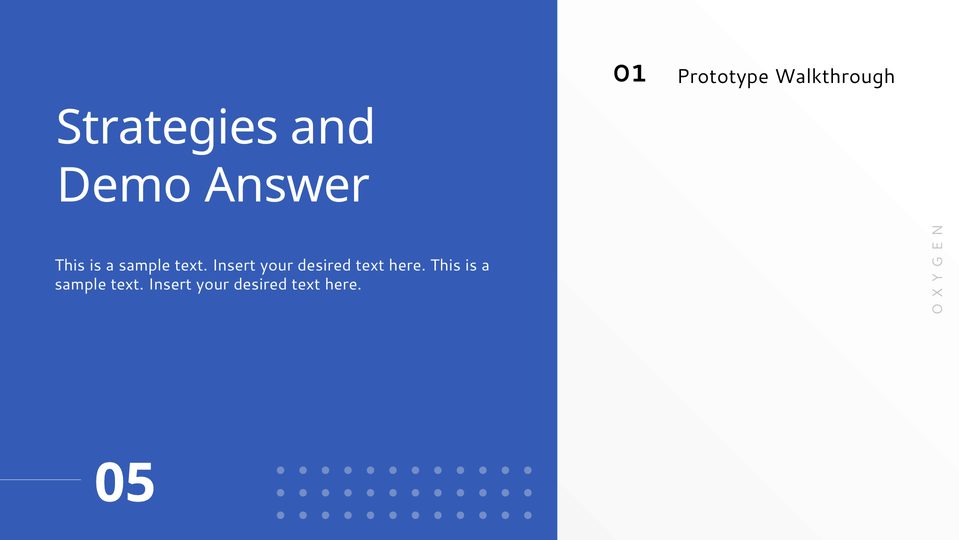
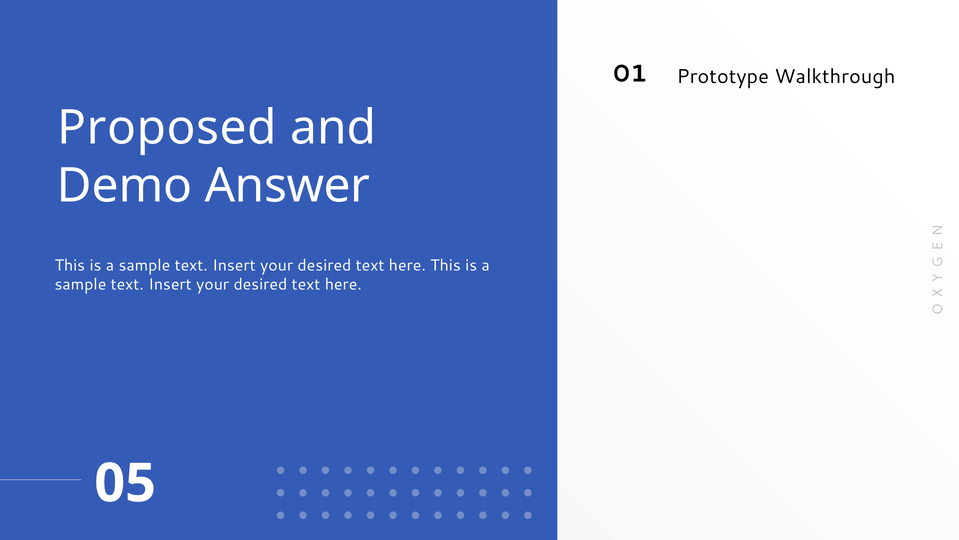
Strategies: Strategies -> Proposed
